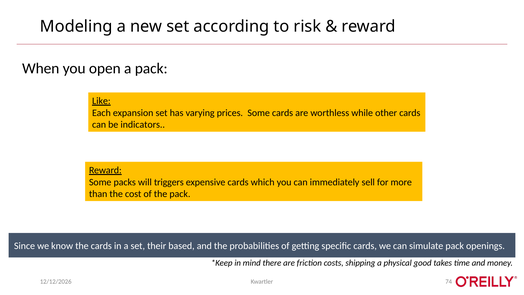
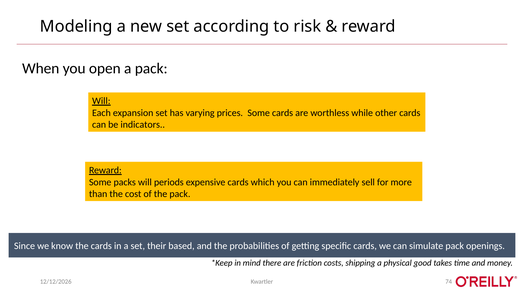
Like at (101, 101): Like -> Will
triggers: triggers -> periods
